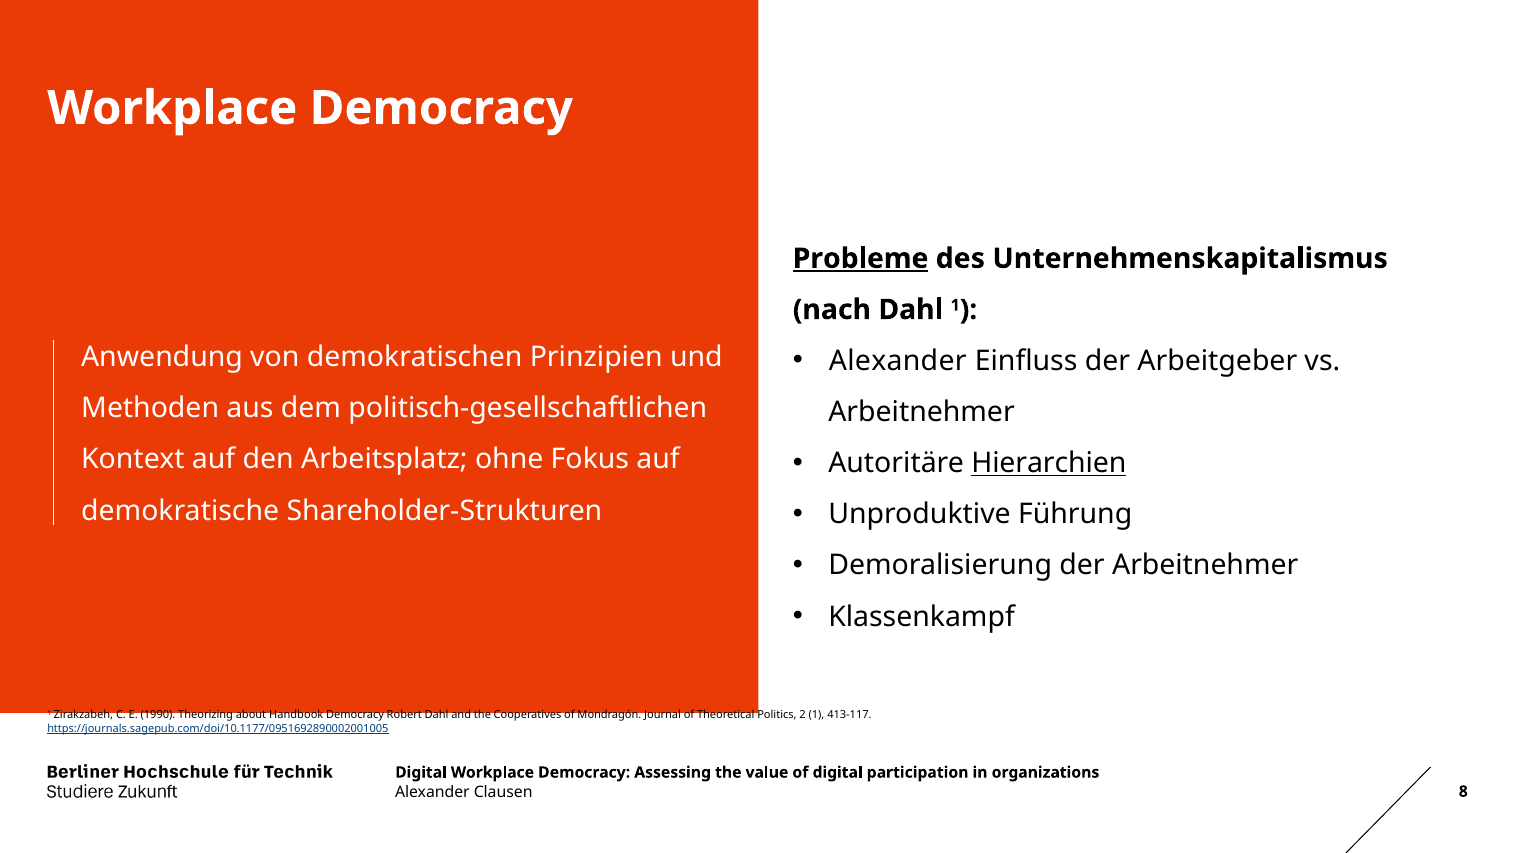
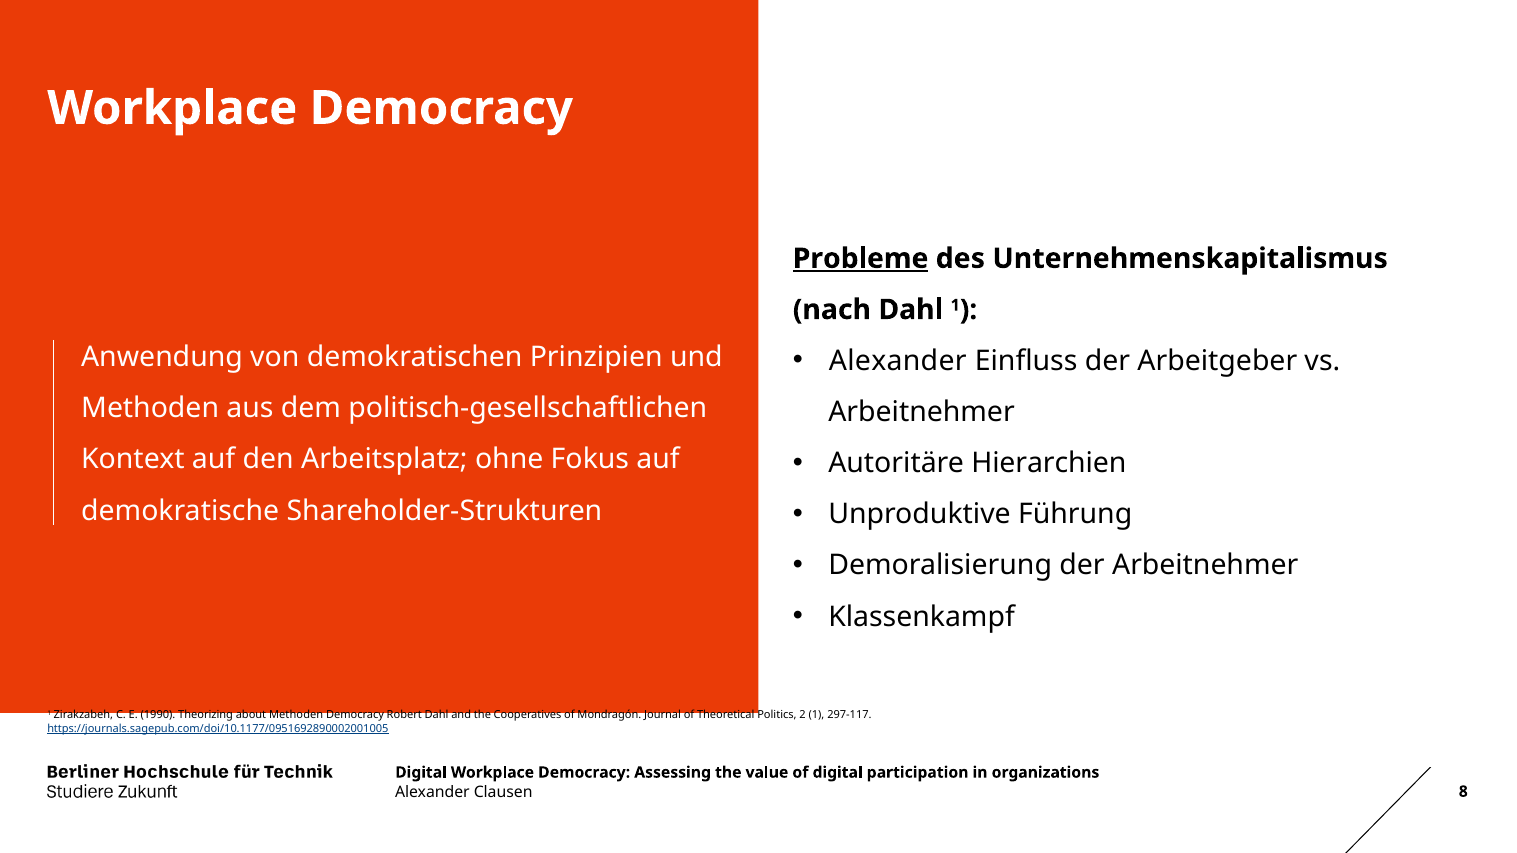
Hierarchien underline: present -> none
about Handbook: Handbook -> Methoden
413-117: 413-117 -> 297-117
